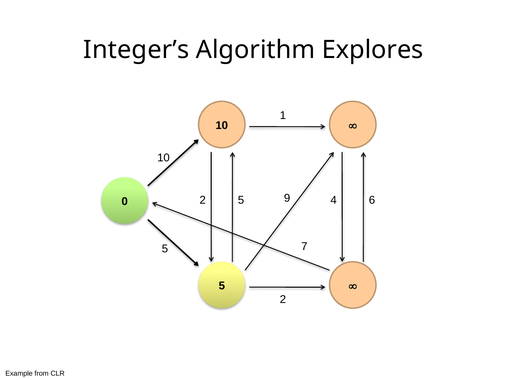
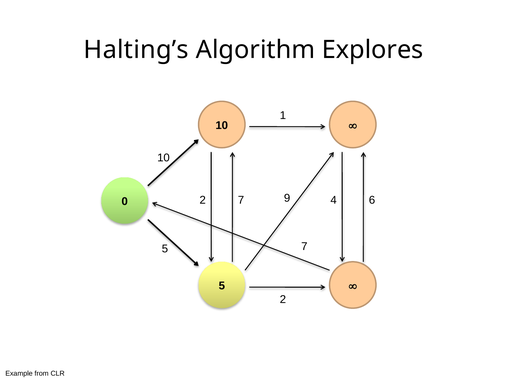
Integer’s: Integer’s -> Halting’s
2 5: 5 -> 7
